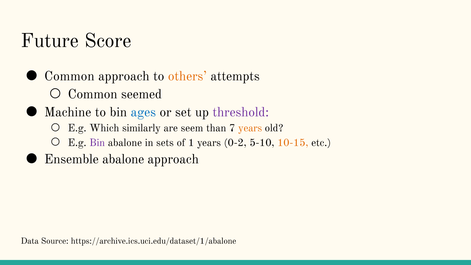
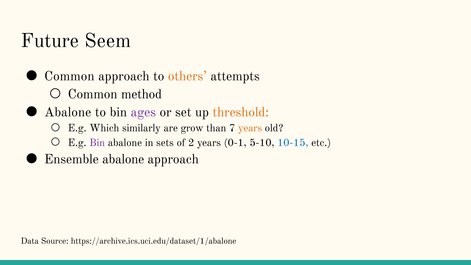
Score: Score -> Seem
seemed: seemed -> method
Machine at (68, 112): Machine -> Abalone
ages colour: blue -> purple
threshold colour: purple -> orange
seem: seem -> grow
1: 1 -> 2
0-2: 0-2 -> 0-1
10-15 colour: orange -> blue
